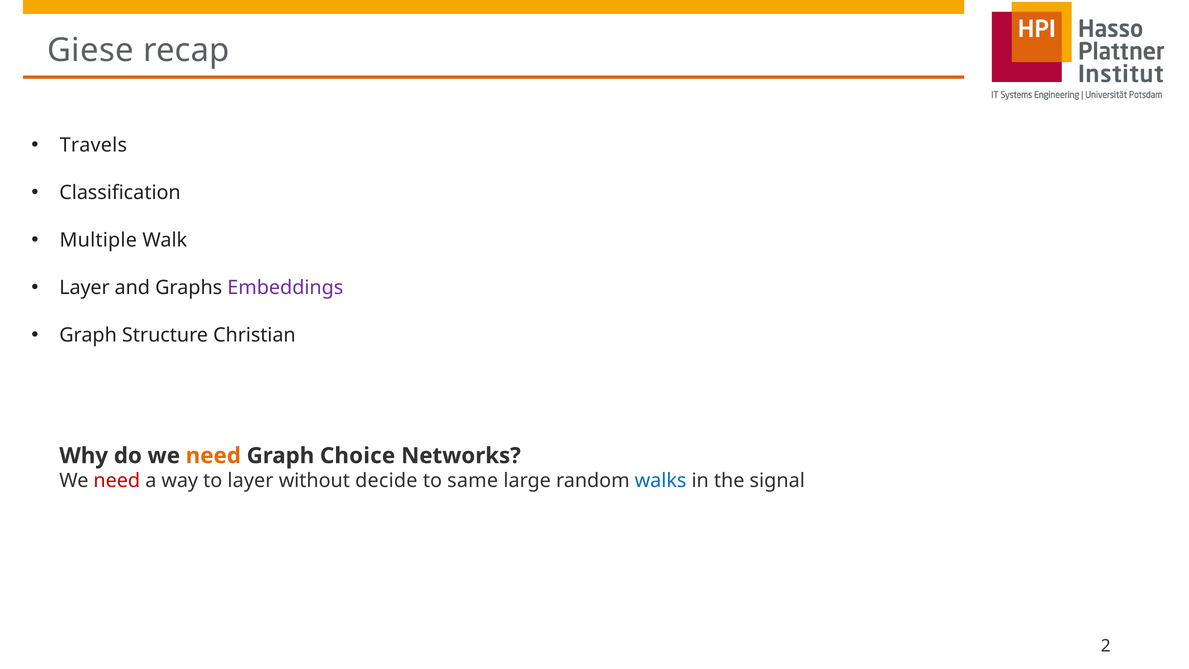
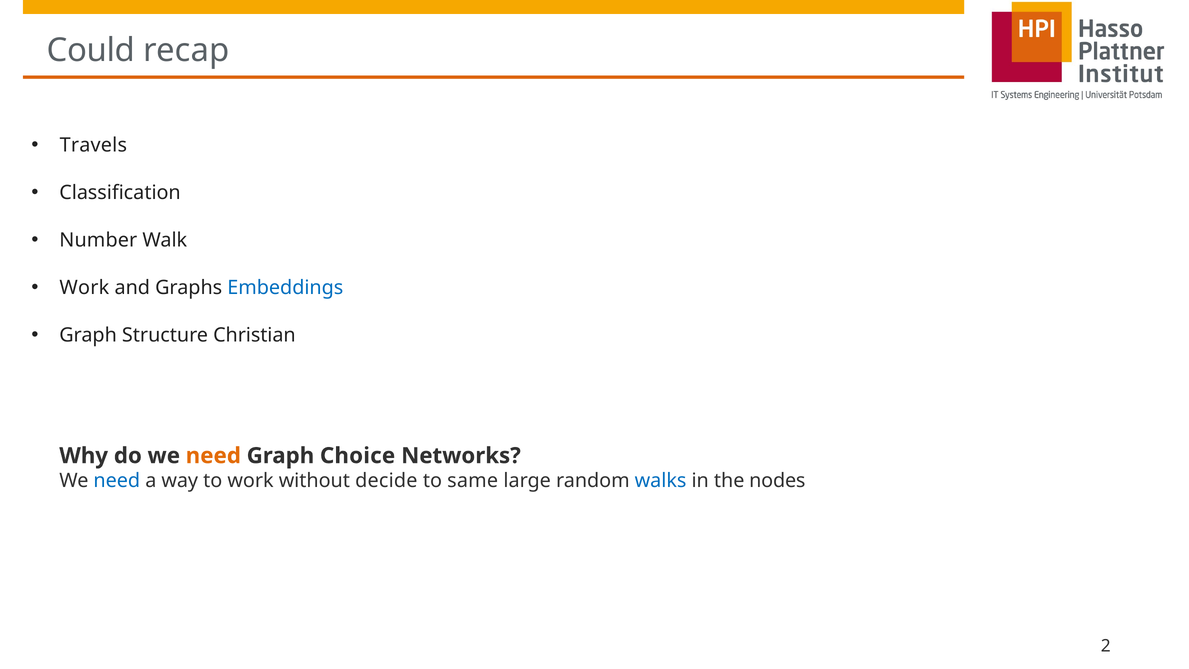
Giese: Giese -> Could
Multiple: Multiple -> Number
Layer at (85, 288): Layer -> Work
Embeddings colour: purple -> blue
need at (117, 481) colour: red -> blue
to layer: layer -> work
signal: signal -> nodes
